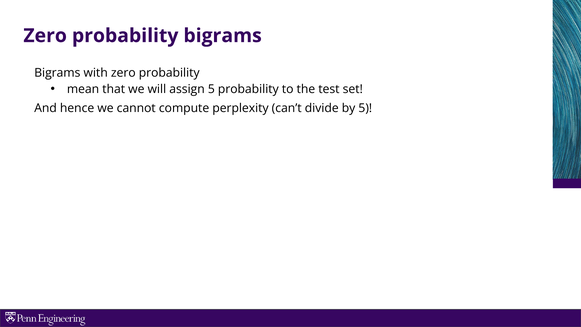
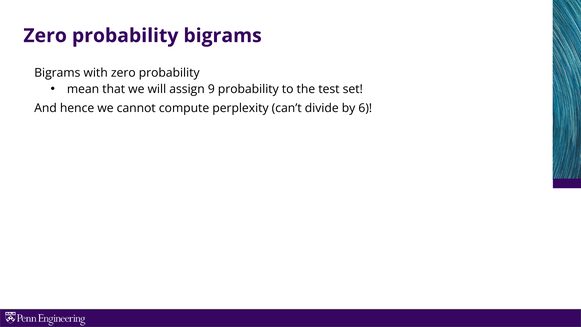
assign 5: 5 -> 9
by 5: 5 -> 6
